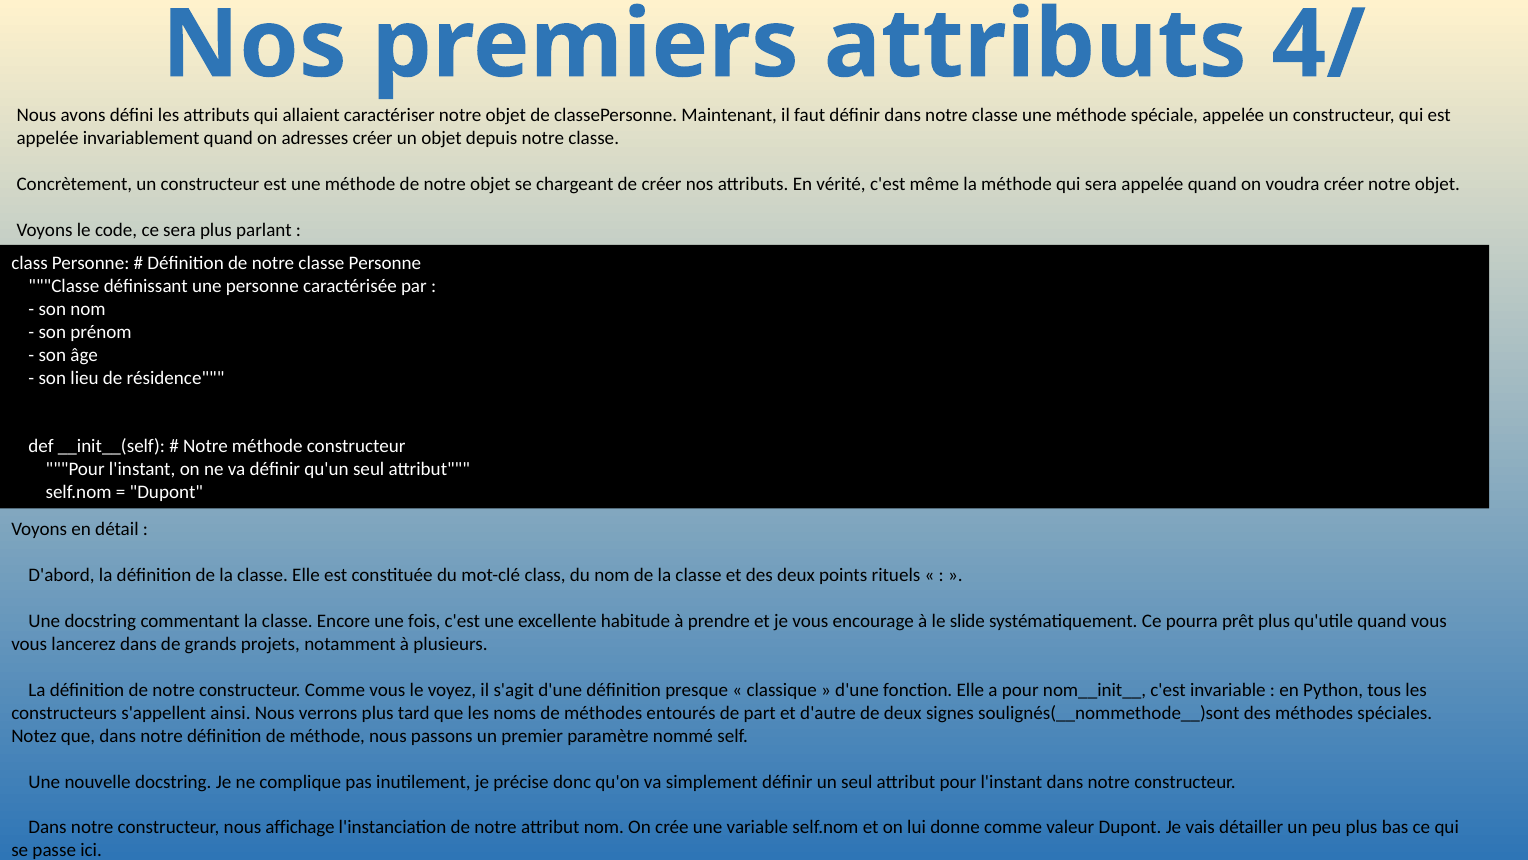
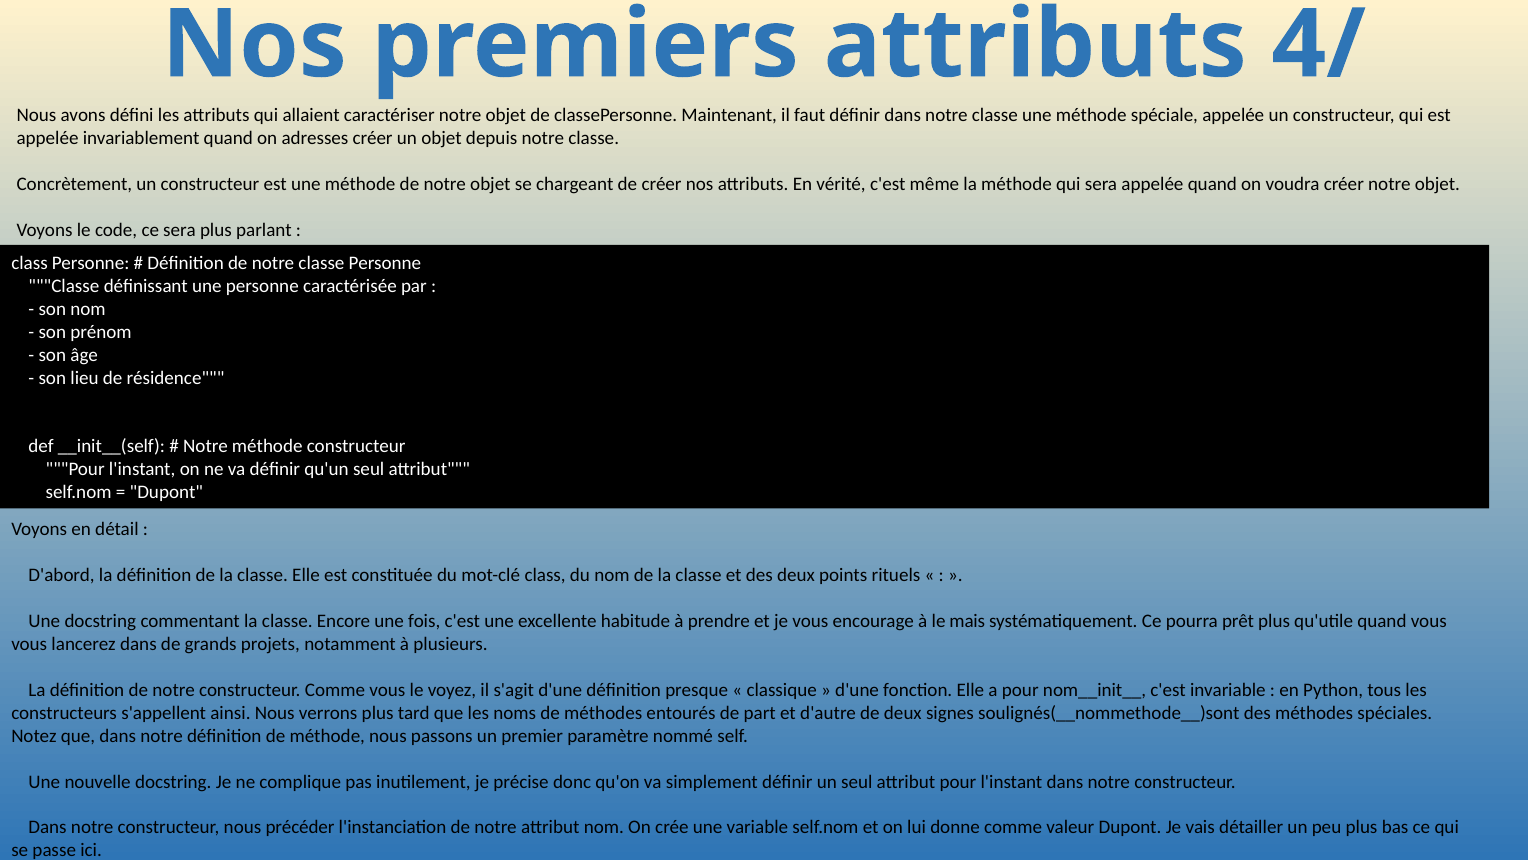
slide: slide -> mais
affichage: affichage -> précéder
